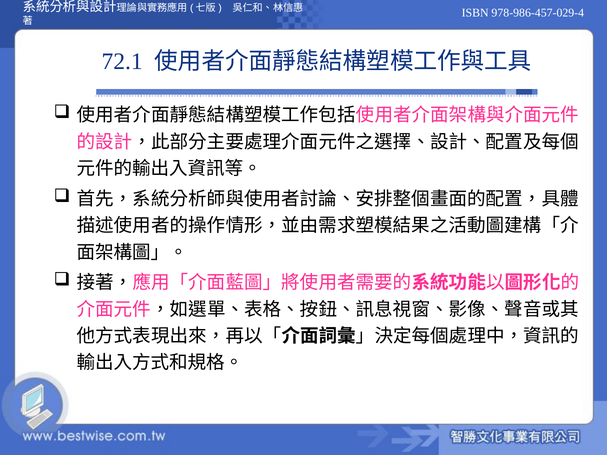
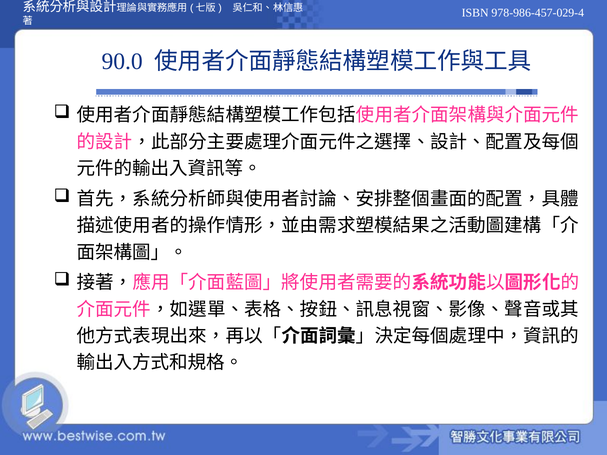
72.1: 72.1 -> 90.0
